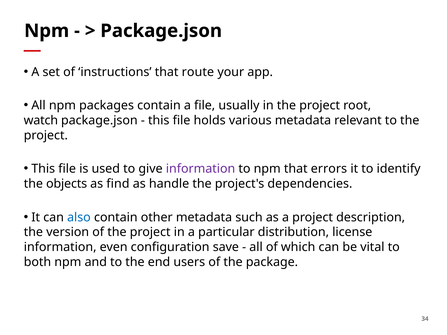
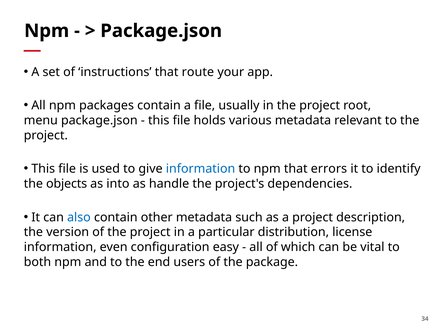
watch: watch -> menu
information at (201, 169) colour: purple -> blue
find: find -> into
save: save -> easy
